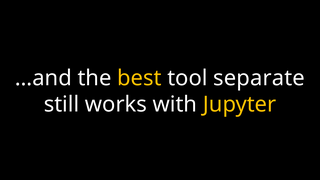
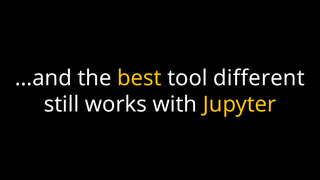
separate: separate -> different
